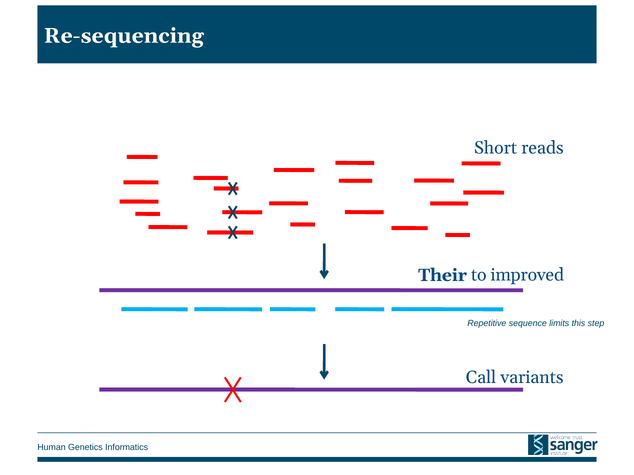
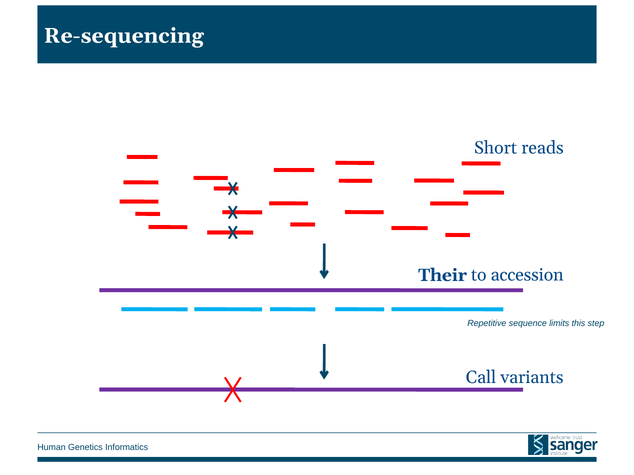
improved: improved -> accession
